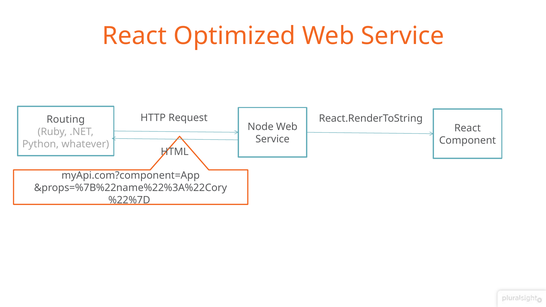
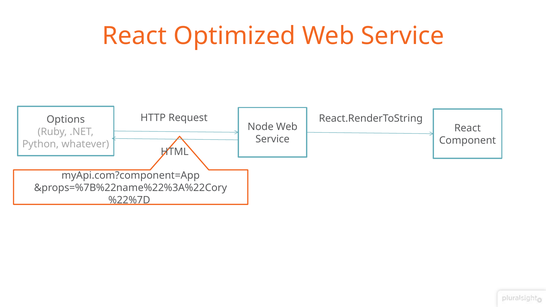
Routing: Routing -> Options
